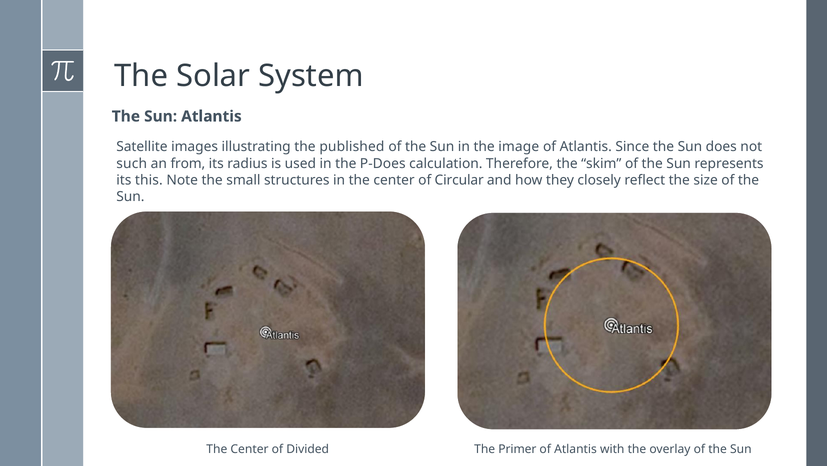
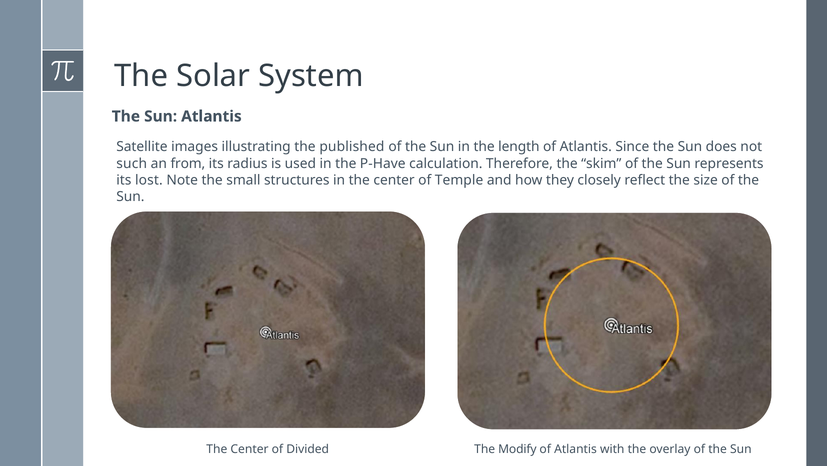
image: image -> length
P-Does: P-Does -> P-Have
this: this -> lost
Circular: Circular -> Temple
Primer: Primer -> Modify
